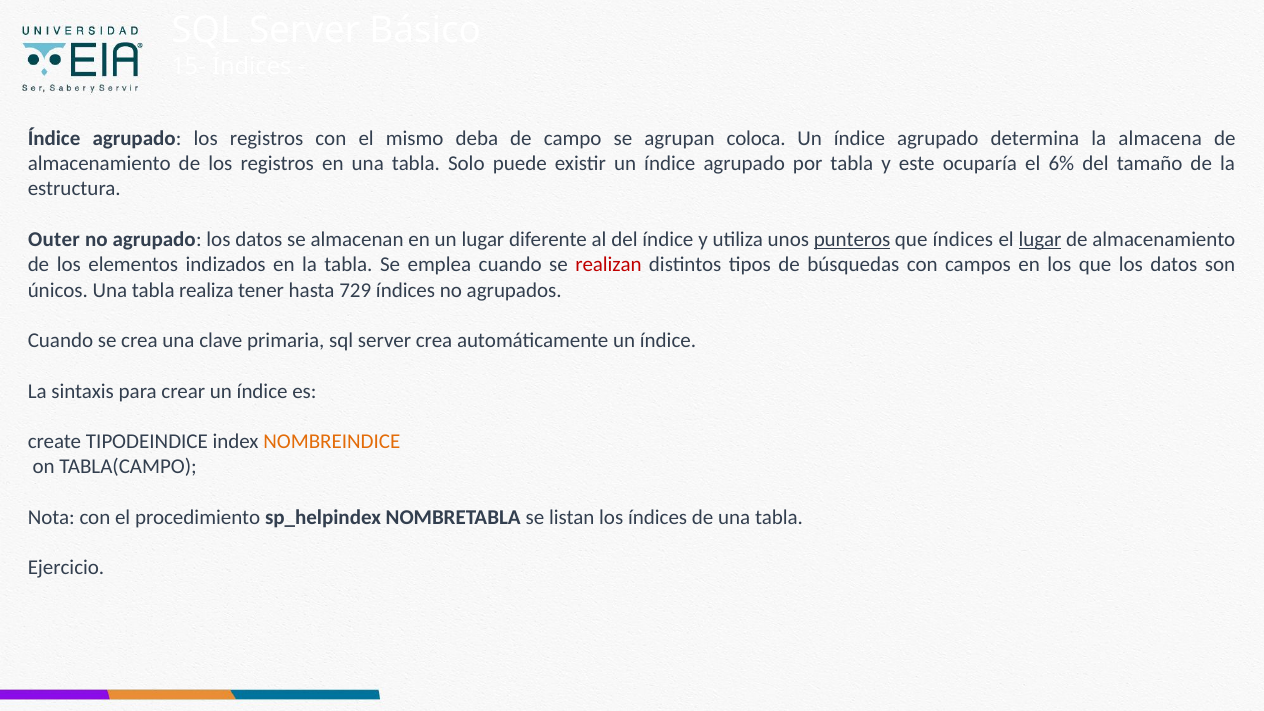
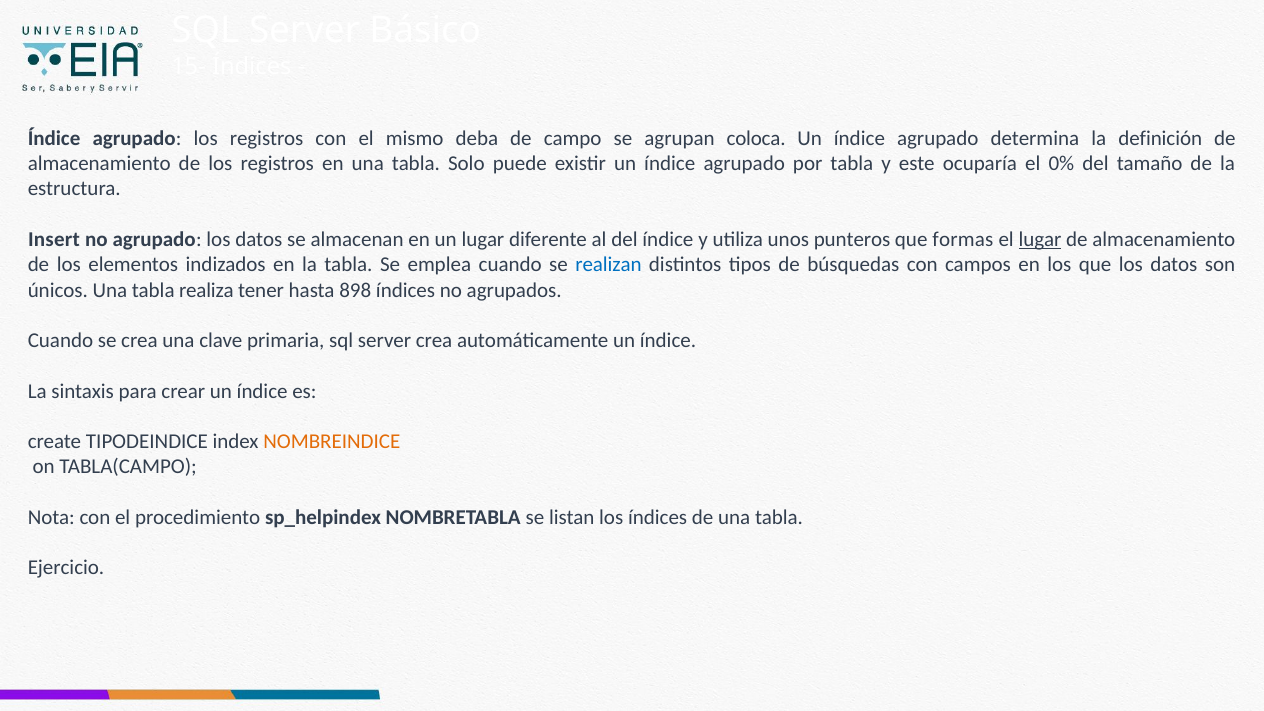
almacena: almacena -> definición
6%: 6% -> 0%
Outer: Outer -> Insert
punteros underline: present -> none
que índices: índices -> formas
realizan colour: red -> blue
729: 729 -> 898
